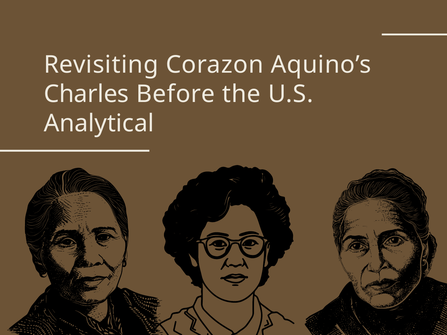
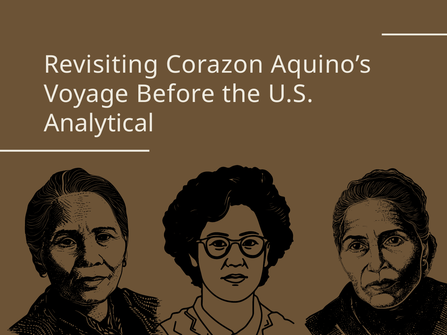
Charles: Charles -> Voyage
